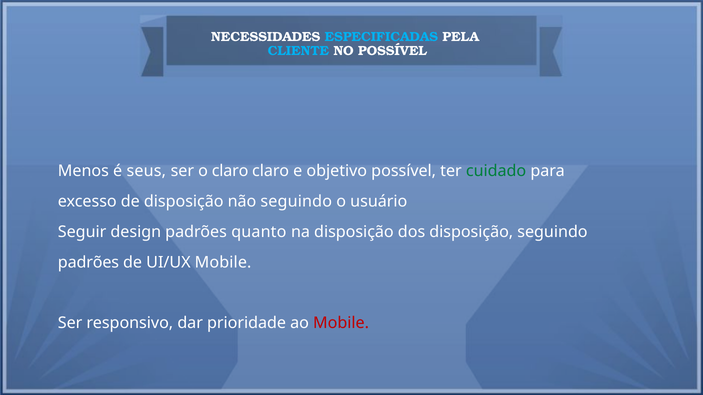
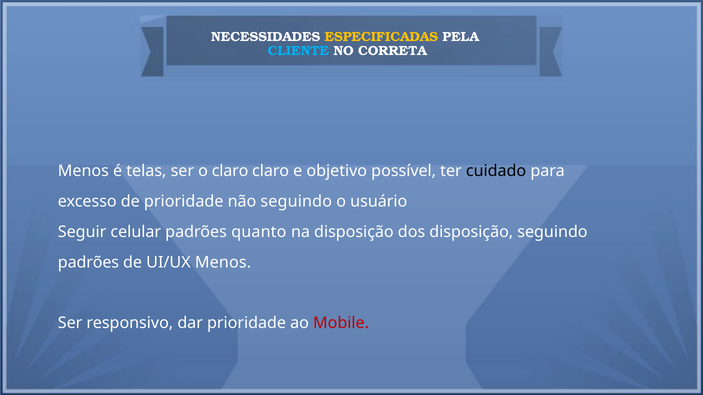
ESPECIFICADAS colour: light blue -> yellow
NO POSSÍVEL: POSSÍVEL -> CORRETA
seus: seus -> telas
cuidado colour: green -> black
de disposição: disposição -> prioridade
design: design -> celular
UI/UX Mobile: Mobile -> Menos
